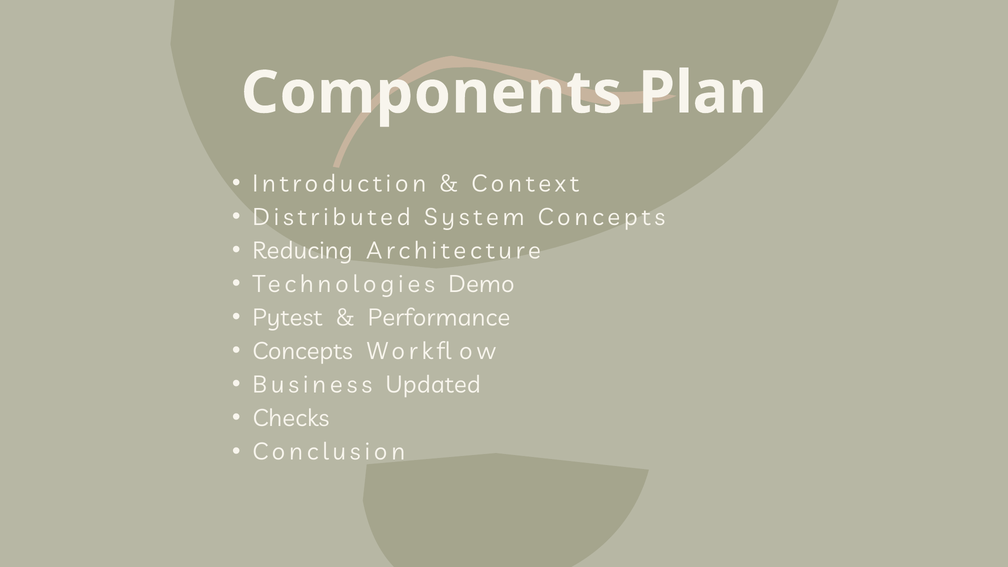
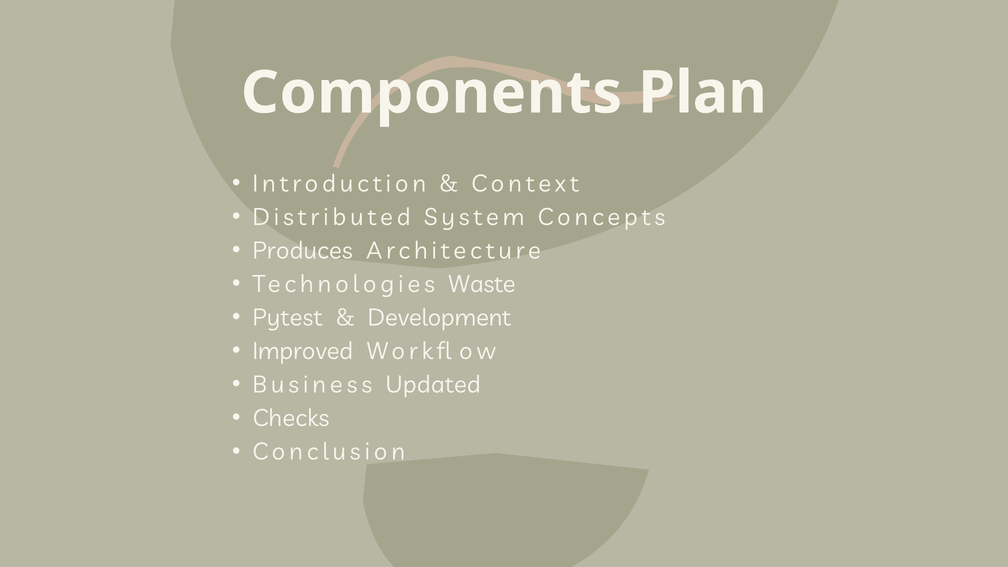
Reducing: Reducing -> Produces
Demo: Demo -> Waste
Performance: Performance -> Development
Concepts at (303, 351): Concepts -> Improved
